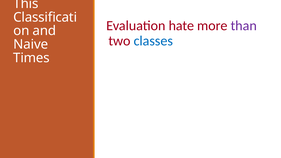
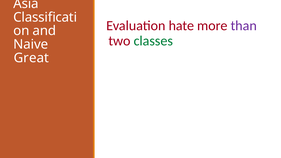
This: This -> Asia
classes colour: blue -> green
Times: Times -> Great
